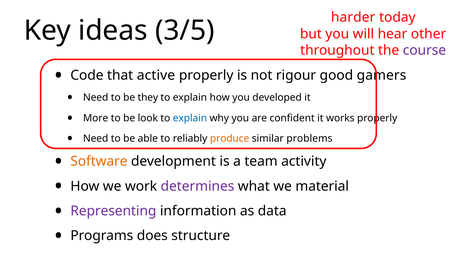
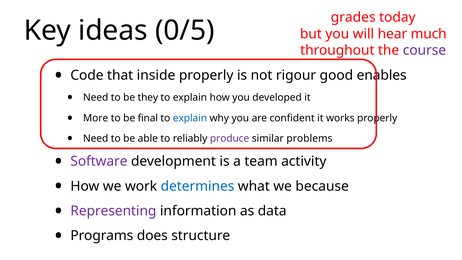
harder: harder -> grades
3/5: 3/5 -> 0/5
other: other -> much
active: active -> inside
gamers: gamers -> enables
look: look -> final
produce colour: orange -> purple
Software colour: orange -> purple
determines colour: purple -> blue
material: material -> because
